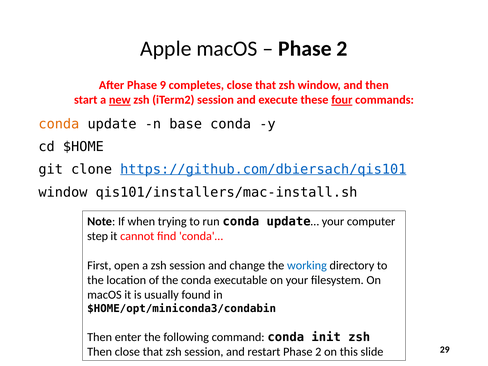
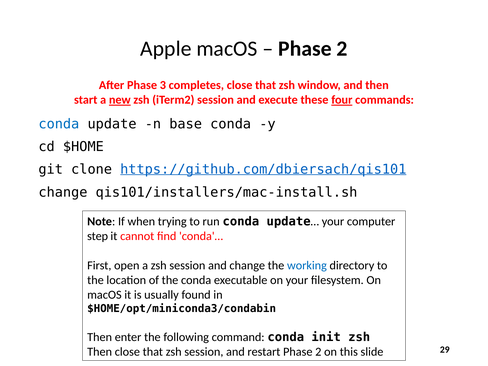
9: 9 -> 3
conda at (59, 124) colour: orange -> blue
window at (63, 192): window -> change
